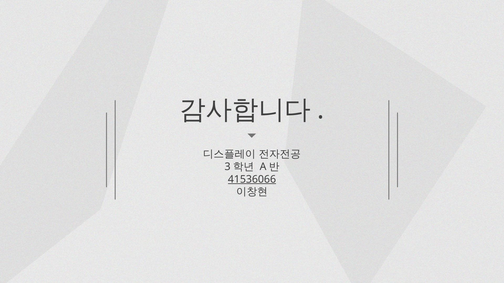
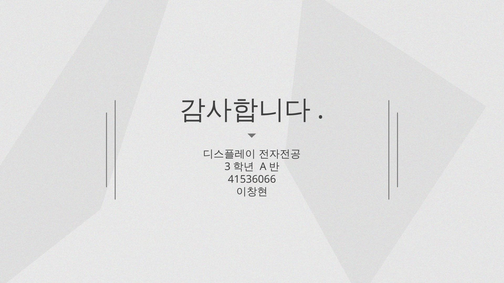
41536066 underline: present -> none
